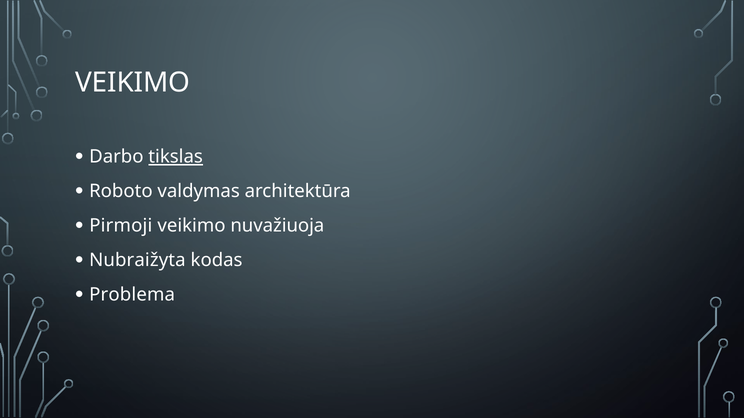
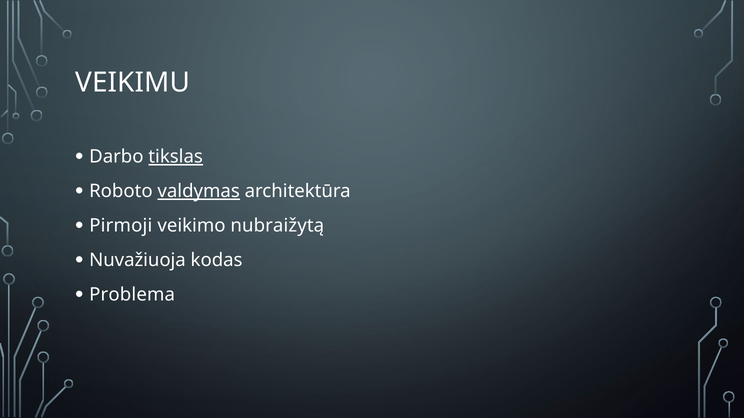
VEIKIMO at (133, 83): VEIKIMO -> VEIKIMU
valdymas underline: none -> present
nuvažiuoja: nuvažiuoja -> nubraižytą
Nubraižyta: Nubraižyta -> Nuvažiuoja
